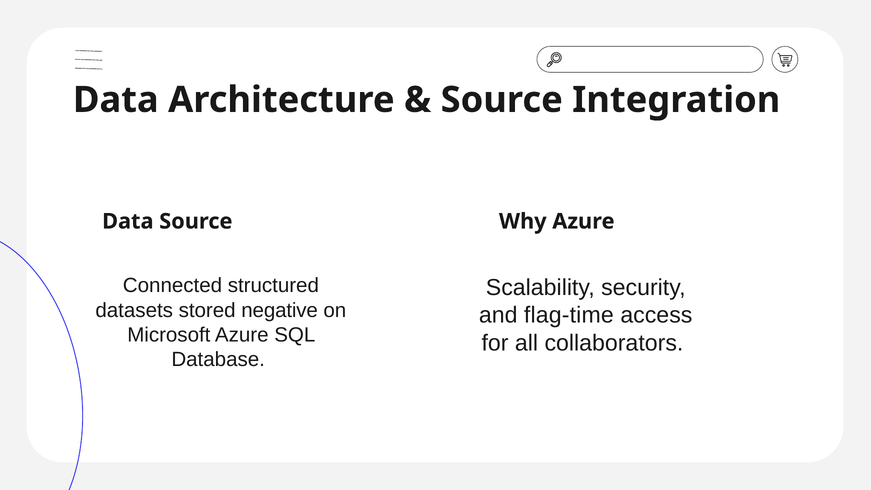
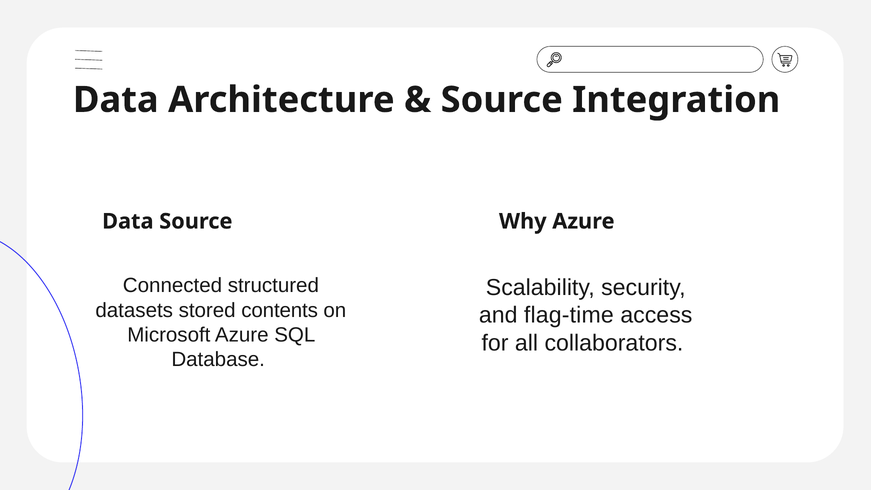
negative: negative -> contents
